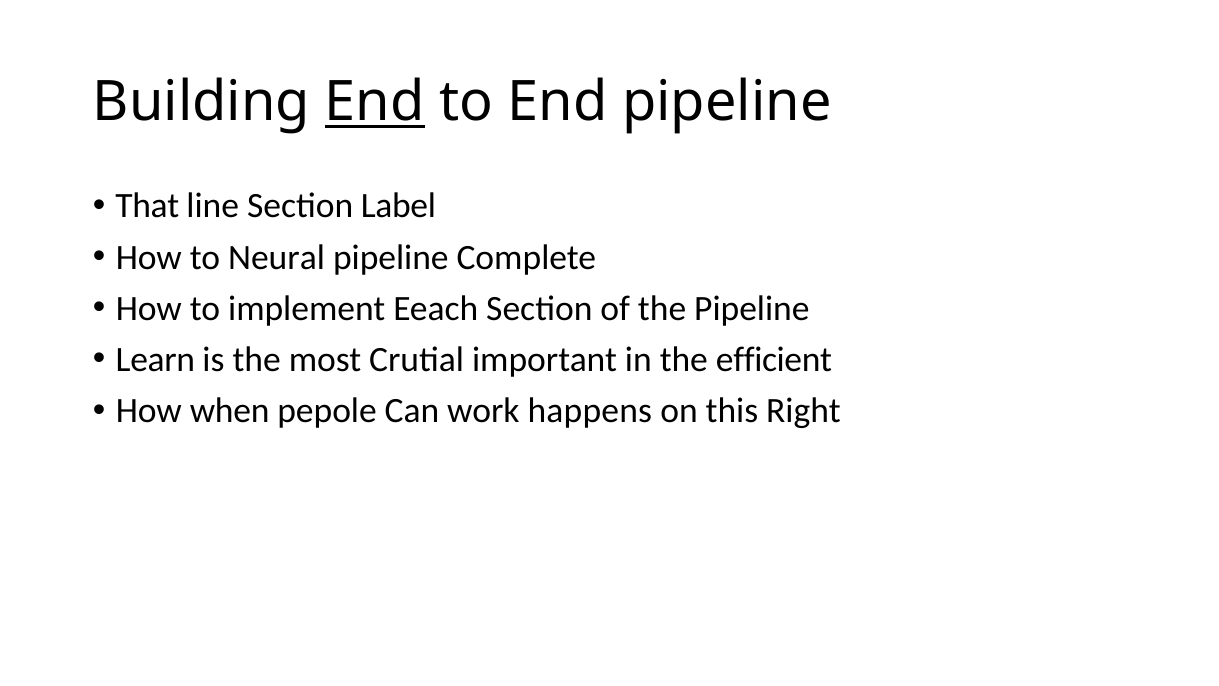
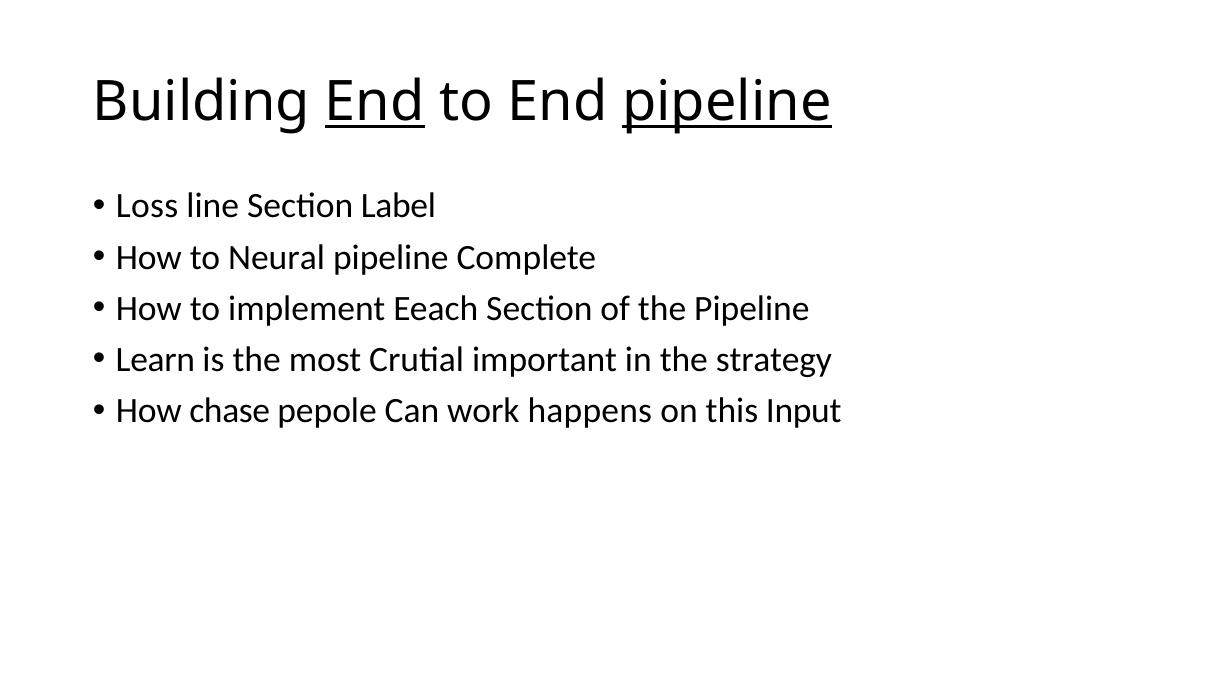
pipeline at (727, 102) underline: none -> present
That: That -> Loss
efficient: efficient -> strategy
when: when -> chase
Right: Right -> Input
